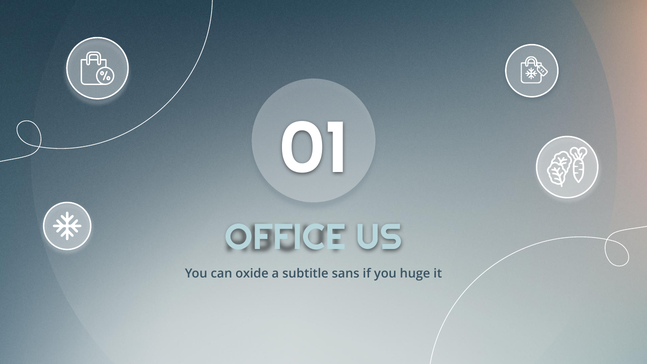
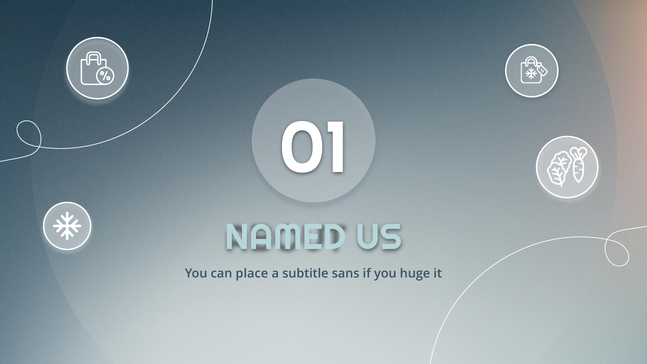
OFFICE: OFFICE -> NAMED
oxide: oxide -> place
